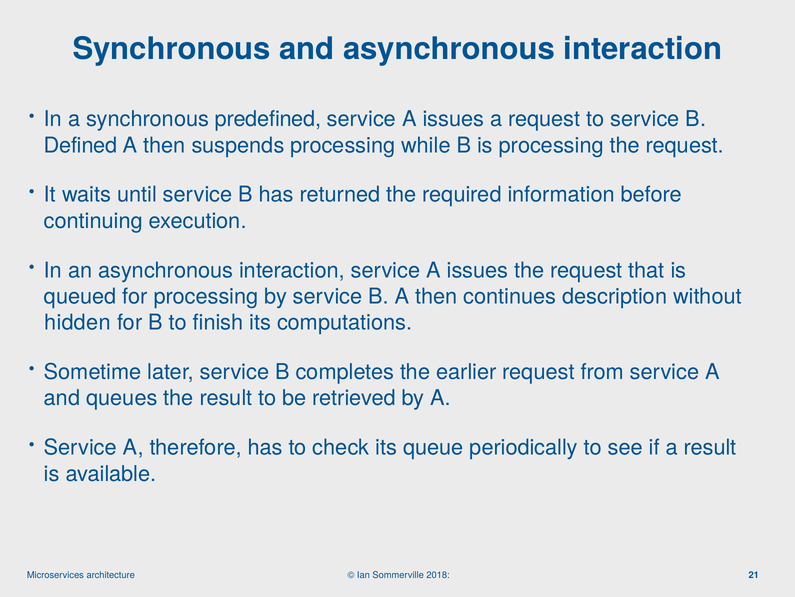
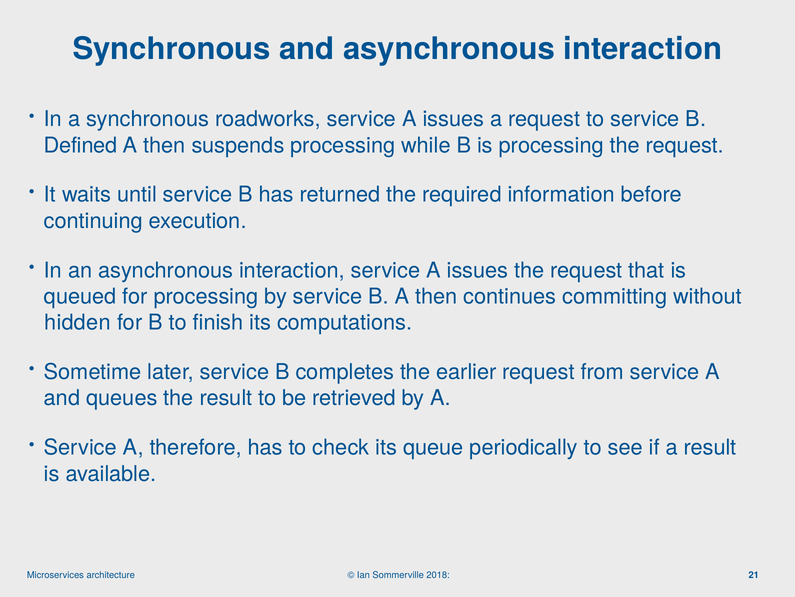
predefined: predefined -> roadworks
description: description -> committing
